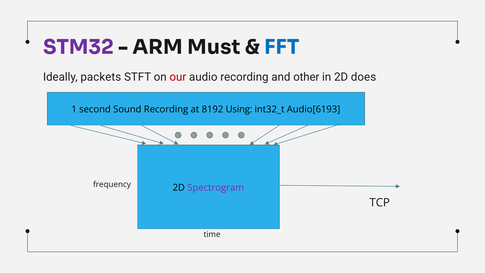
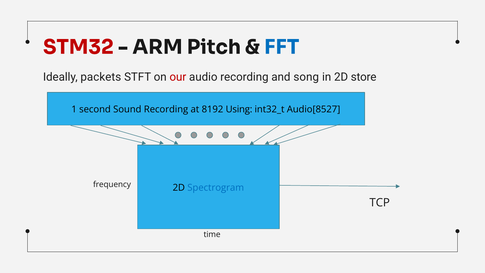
STM32 colour: purple -> red
Must: Must -> Pitch
other: other -> song
does: does -> store
Audio[6193: Audio[6193 -> Audio[8527
Spectrogram colour: purple -> blue
